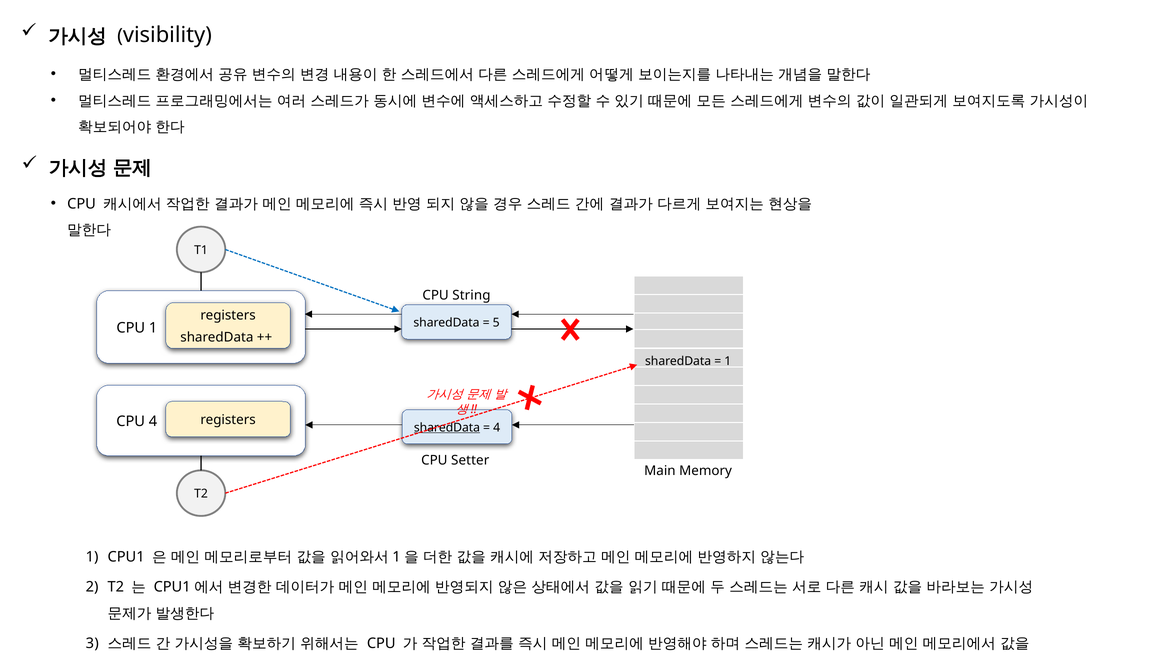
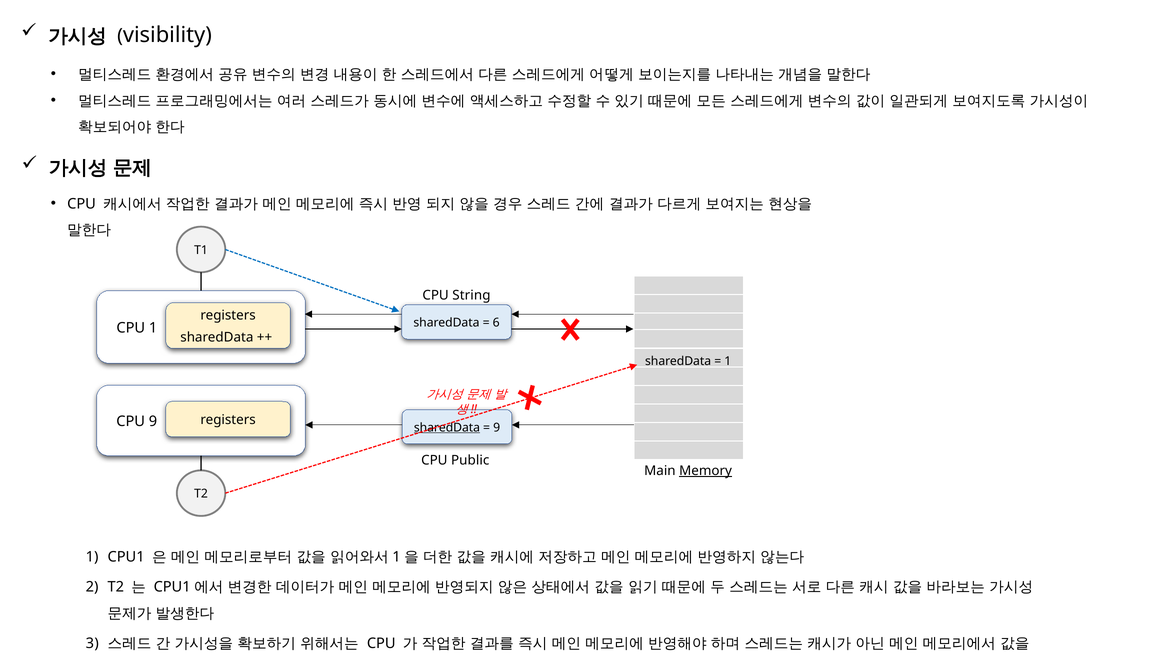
5: 5 -> 6
CPU 4: 4 -> 9
4 at (497, 428): 4 -> 9
Setter: Setter -> Public
Memory underline: none -> present
